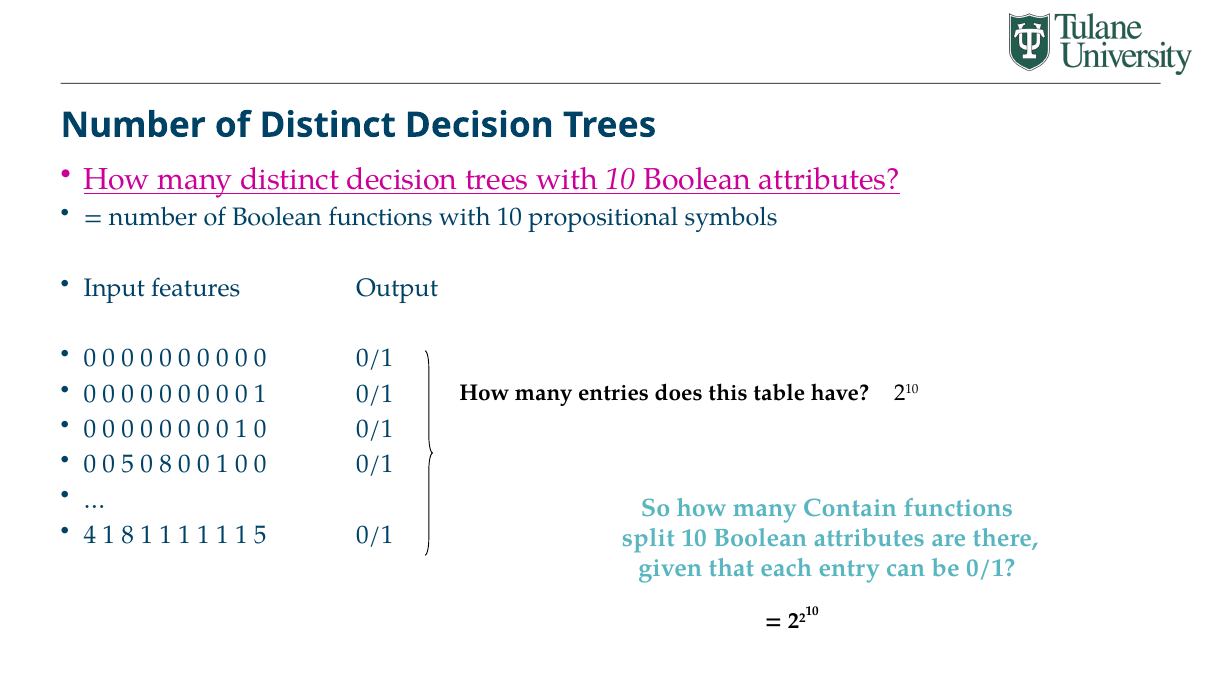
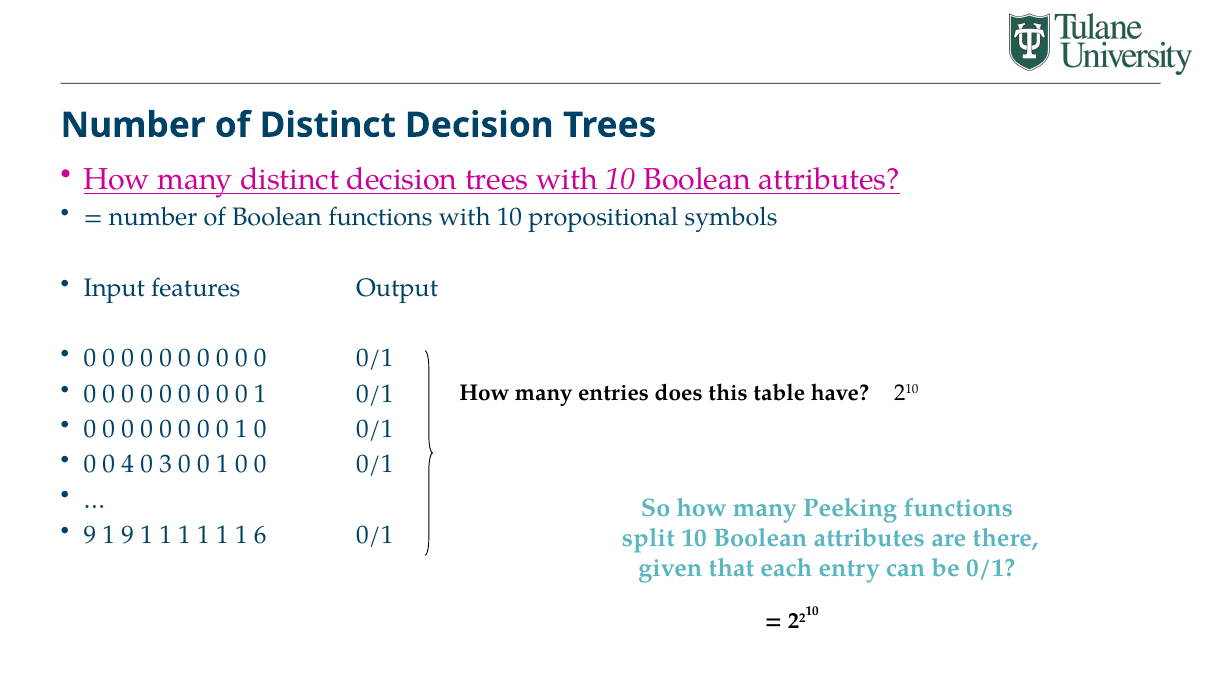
0 5: 5 -> 4
0 8: 8 -> 3
Contain: Contain -> Peeking
4 at (90, 535): 4 -> 9
1 8: 8 -> 9
1 5: 5 -> 6
